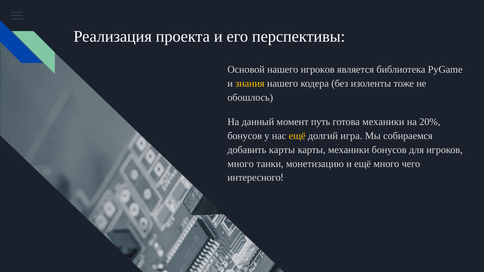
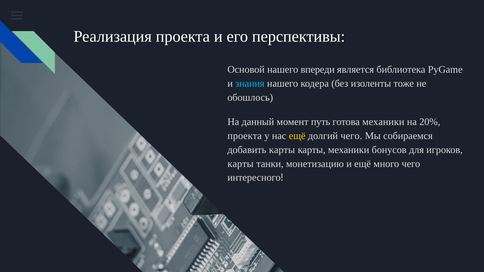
нашего игроков: игроков -> впереди
знания colour: yellow -> light blue
бонусов at (245, 136): бонусов -> проекта
долгий игра: игра -> чего
много at (241, 164): много -> карты
